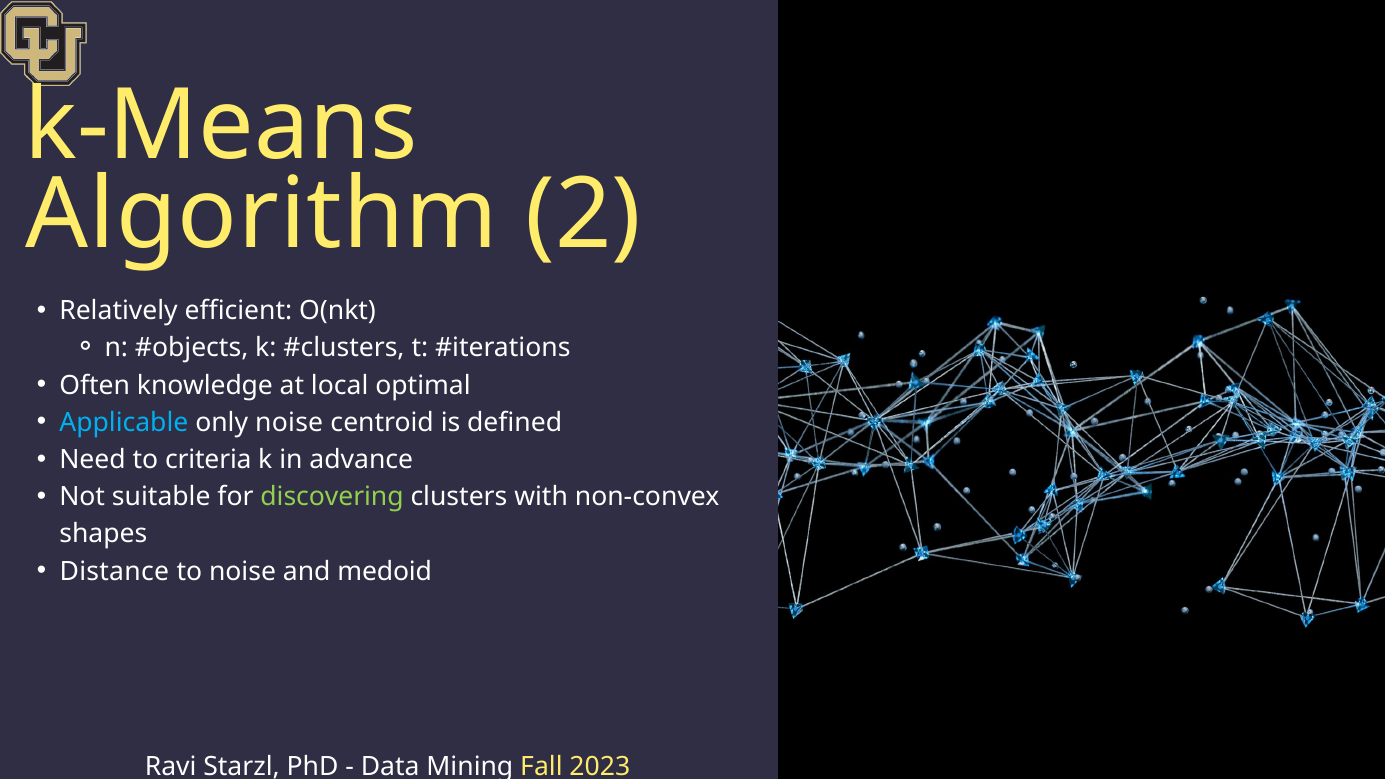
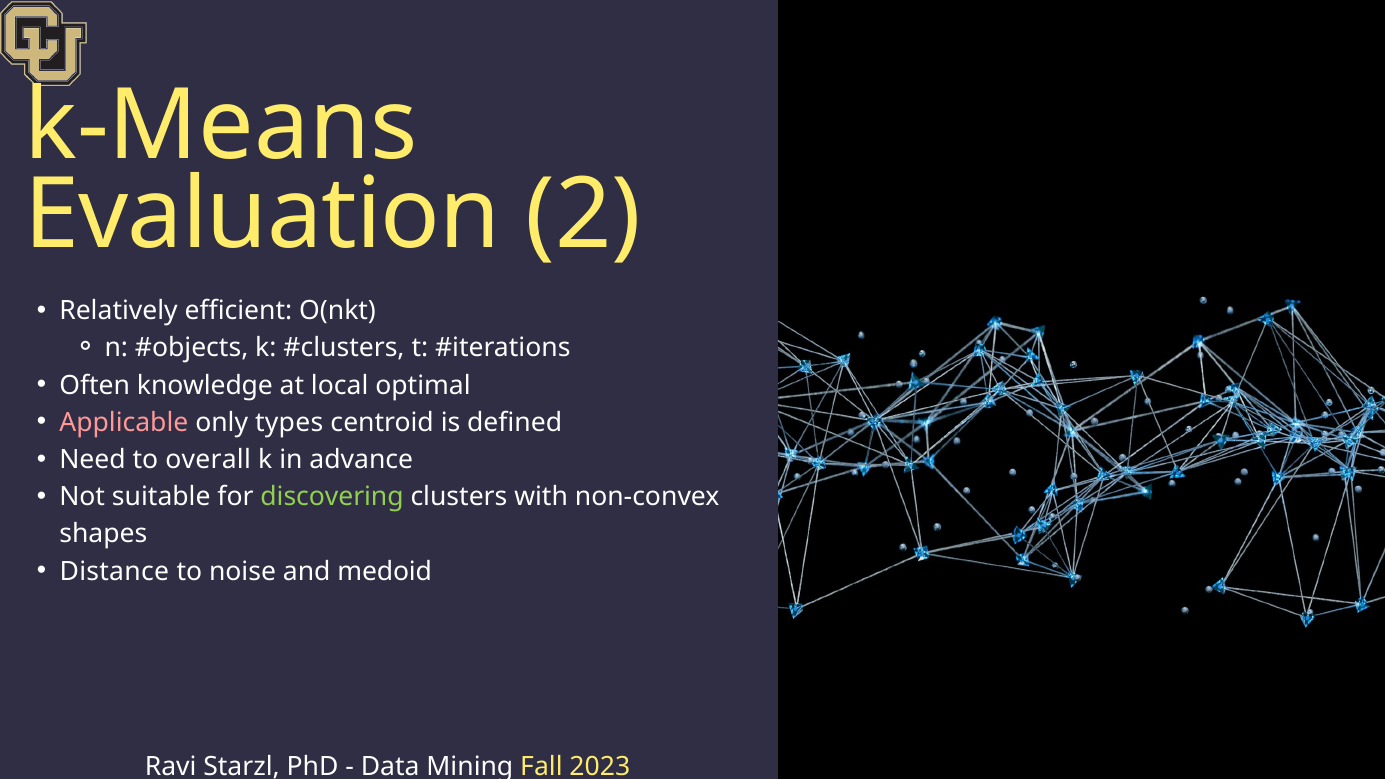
Algorithm: Algorithm -> Evaluation
Applicable colour: light blue -> pink
only noise: noise -> types
criteria: criteria -> overall
